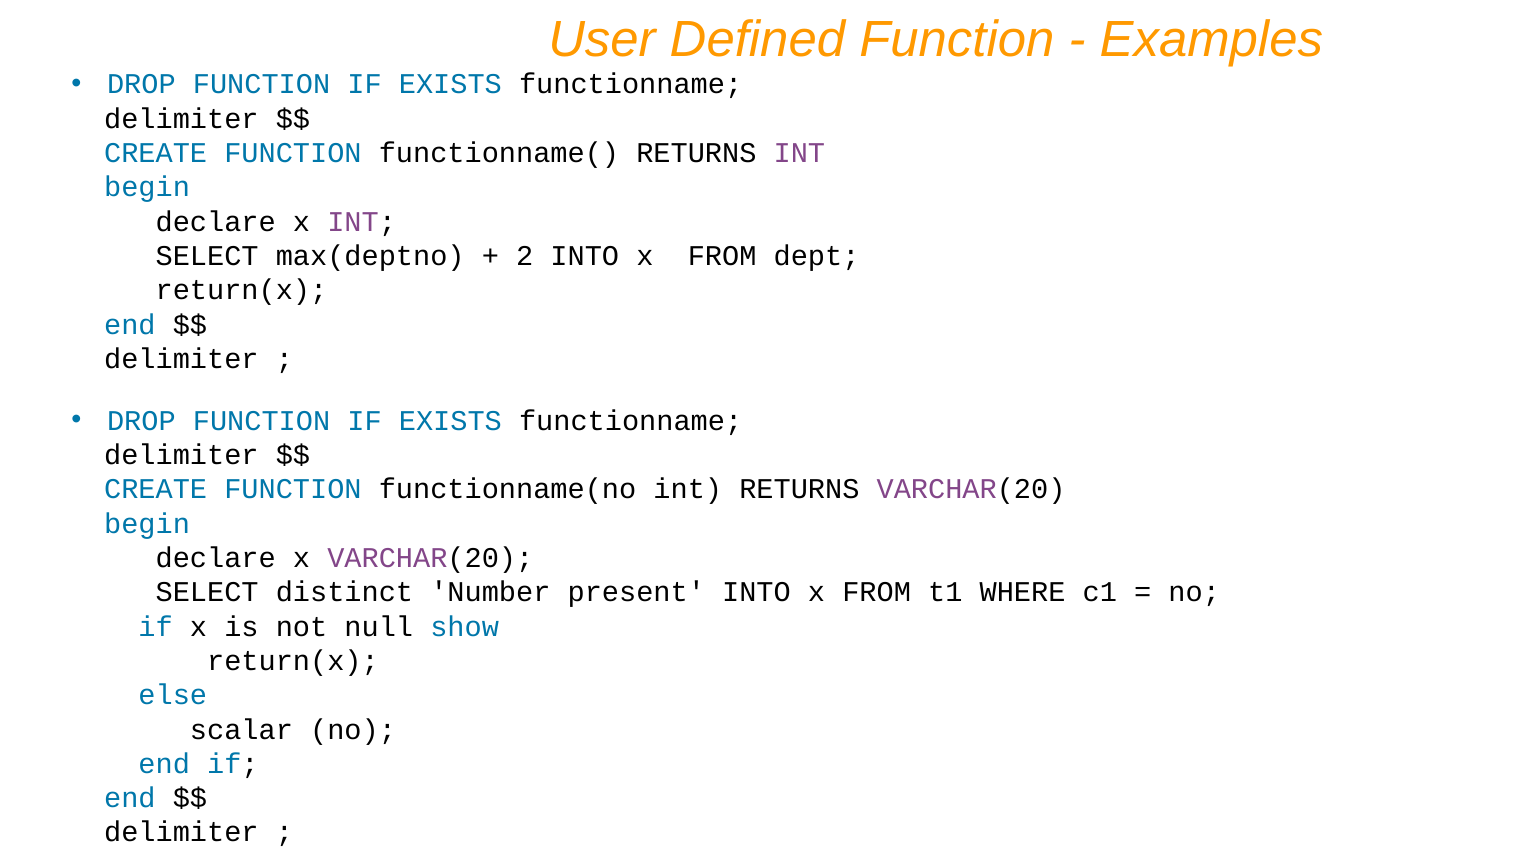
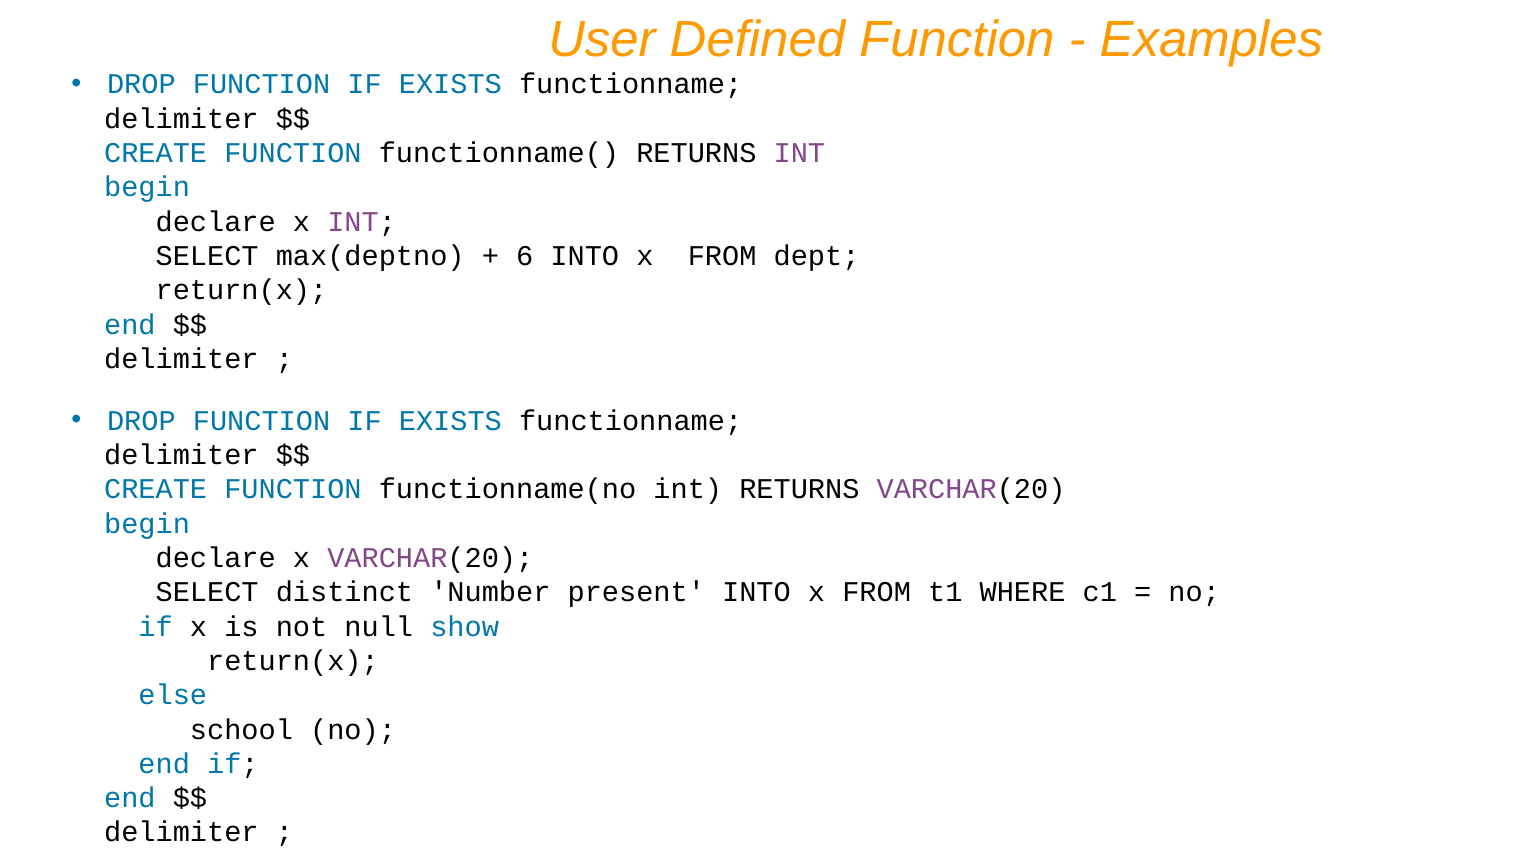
2: 2 -> 6
scalar: scalar -> school
